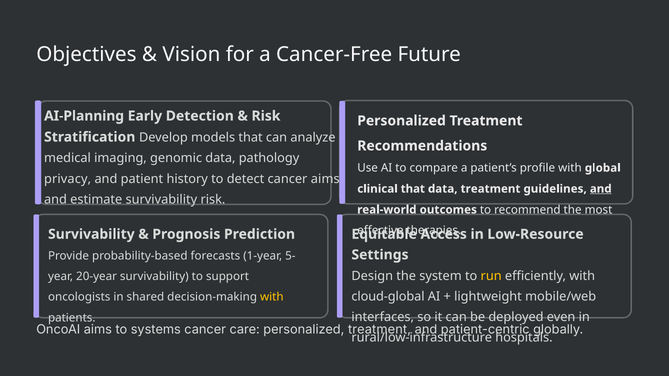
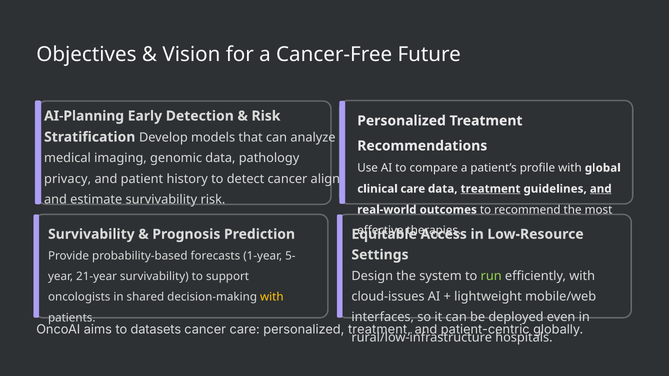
cancer aims: aims -> align
clinical that: that -> care
treatment at (491, 189) underline: none -> present
run colour: yellow -> light green
20-year: 20-year -> 21-year
cloud-global: cloud-global -> cloud-issues
systems: systems -> datasets
